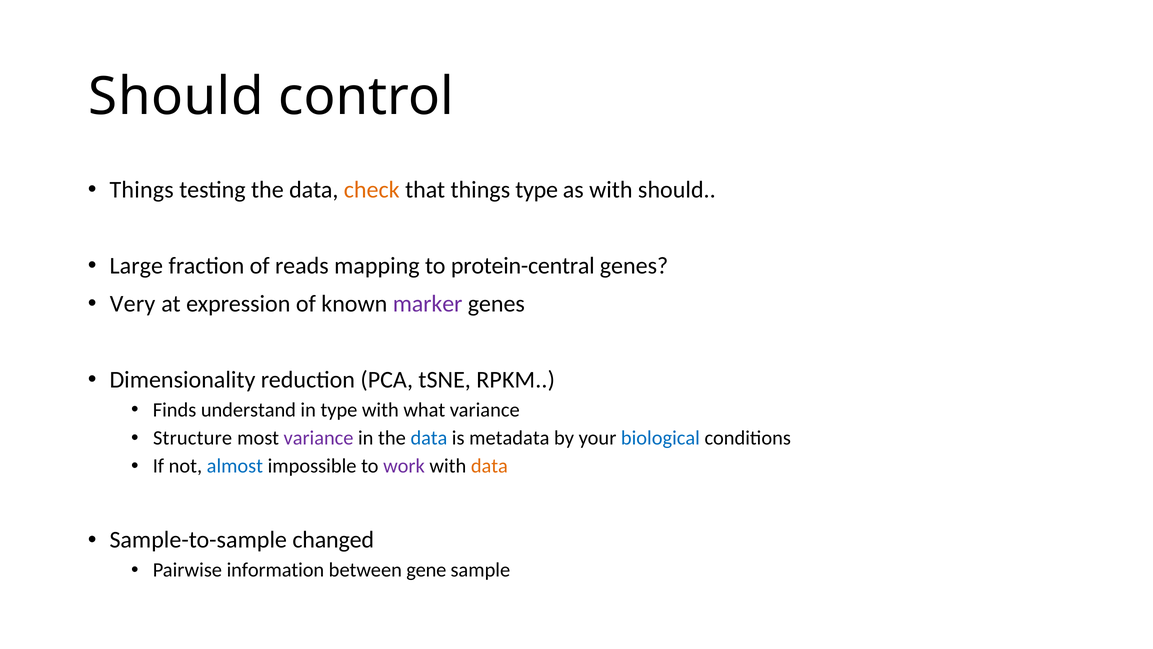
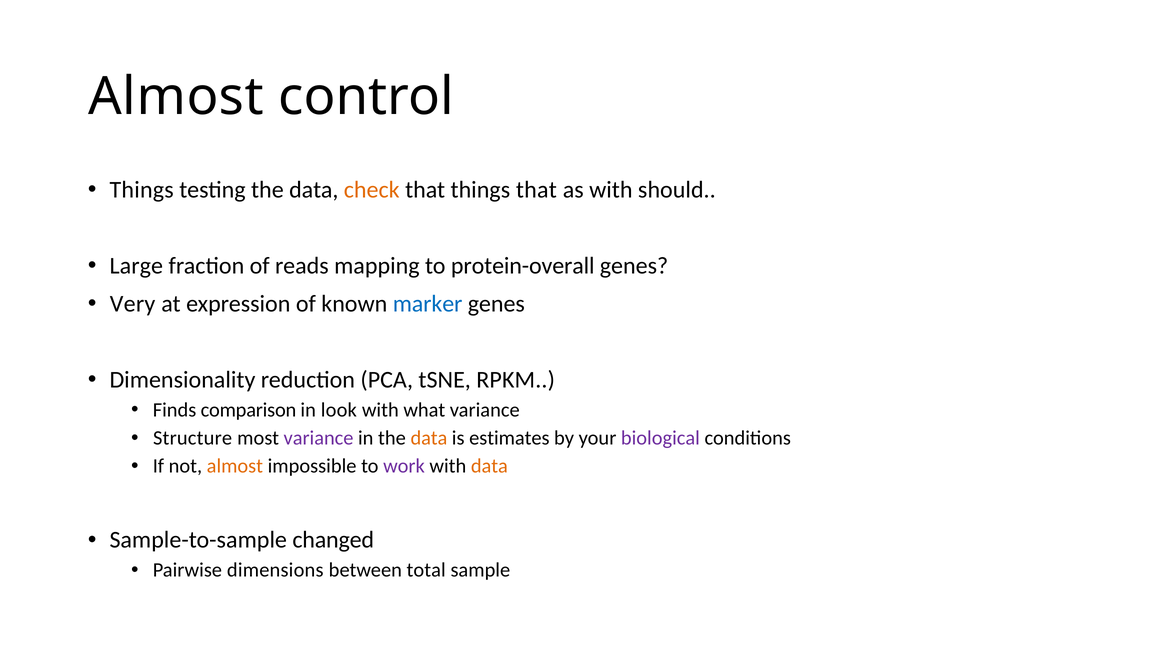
Should at (176, 97): Should -> Almost
things type: type -> that
protein-central: protein-central -> protein-overall
marker colour: purple -> blue
understand: understand -> comparison
in type: type -> look
data at (429, 438) colour: blue -> orange
metadata: metadata -> estimates
biological colour: blue -> purple
almost at (235, 466) colour: blue -> orange
information: information -> dimensions
gene: gene -> total
